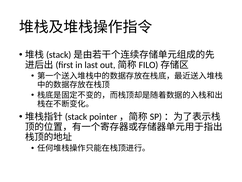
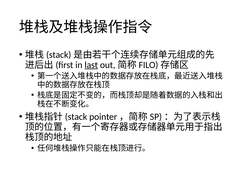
last underline: none -> present
